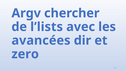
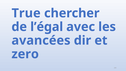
Argv: Argv -> True
l’lists: l’lists -> l’égal
